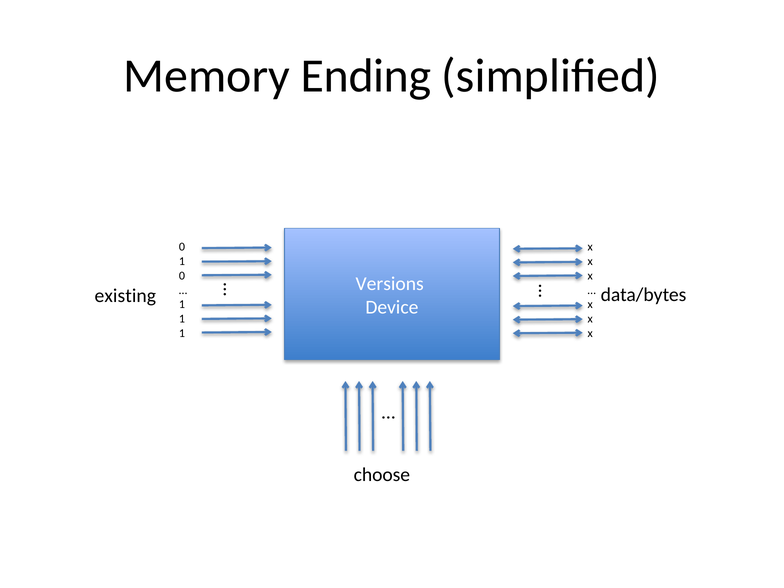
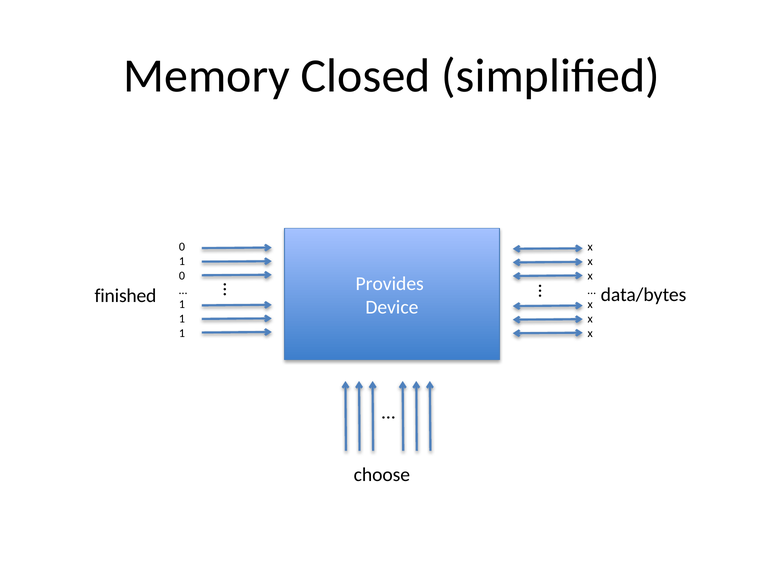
Ending: Ending -> Closed
Versions: Versions -> Provides
existing: existing -> finished
